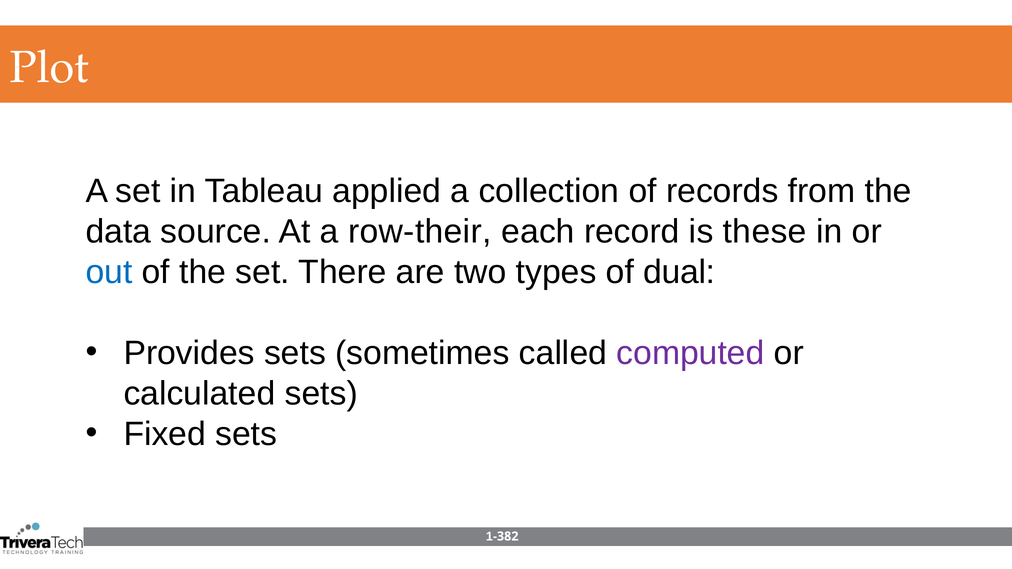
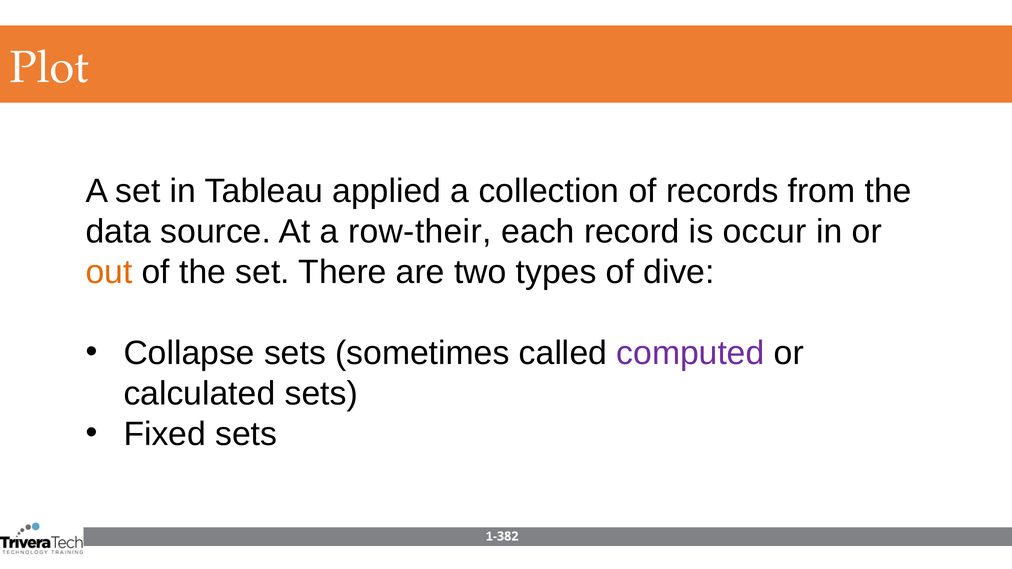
these: these -> occur
out colour: blue -> orange
dual: dual -> dive
Provides: Provides -> Collapse
